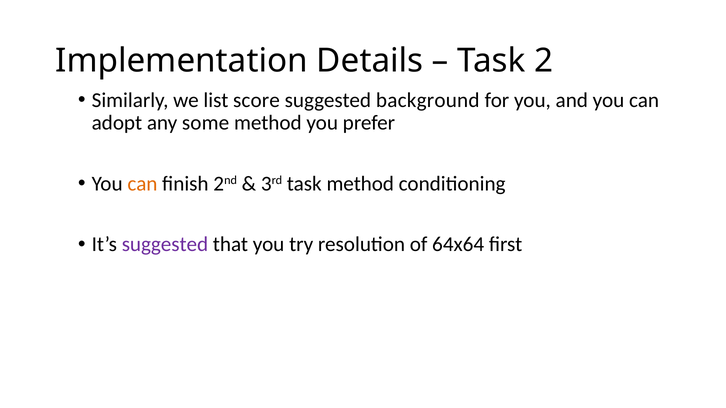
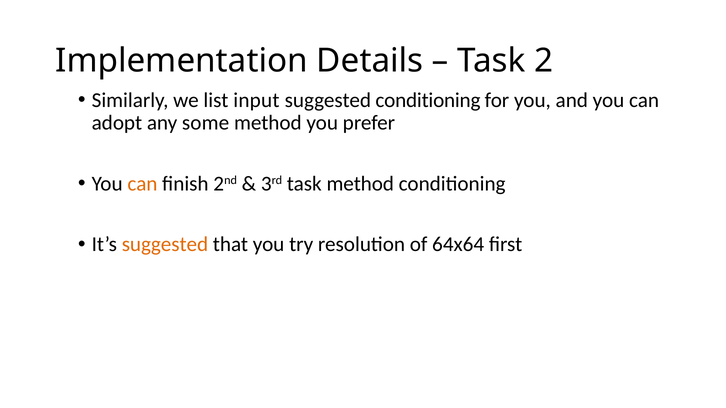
score: score -> input
suggested background: background -> conditioning
suggested at (165, 245) colour: purple -> orange
